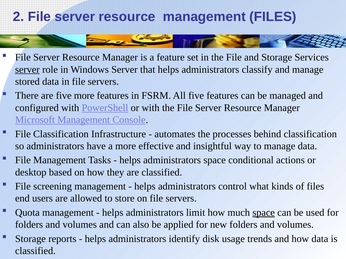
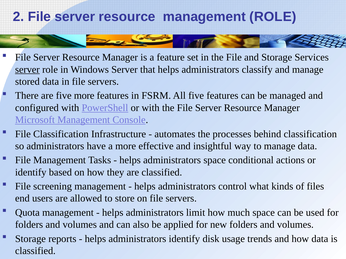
management FILES: FILES -> ROLE
desktop at (31, 173): desktop -> identify
space at (264, 213) underline: present -> none
